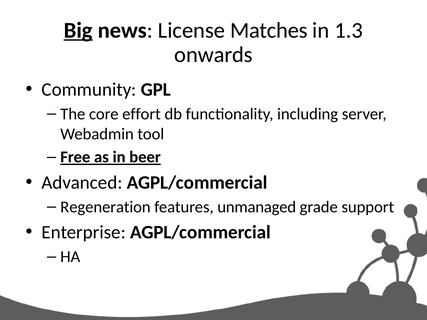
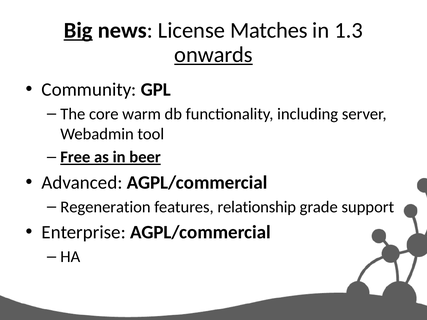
onwards underline: none -> present
effort: effort -> warm
unmanaged: unmanaged -> relationship
